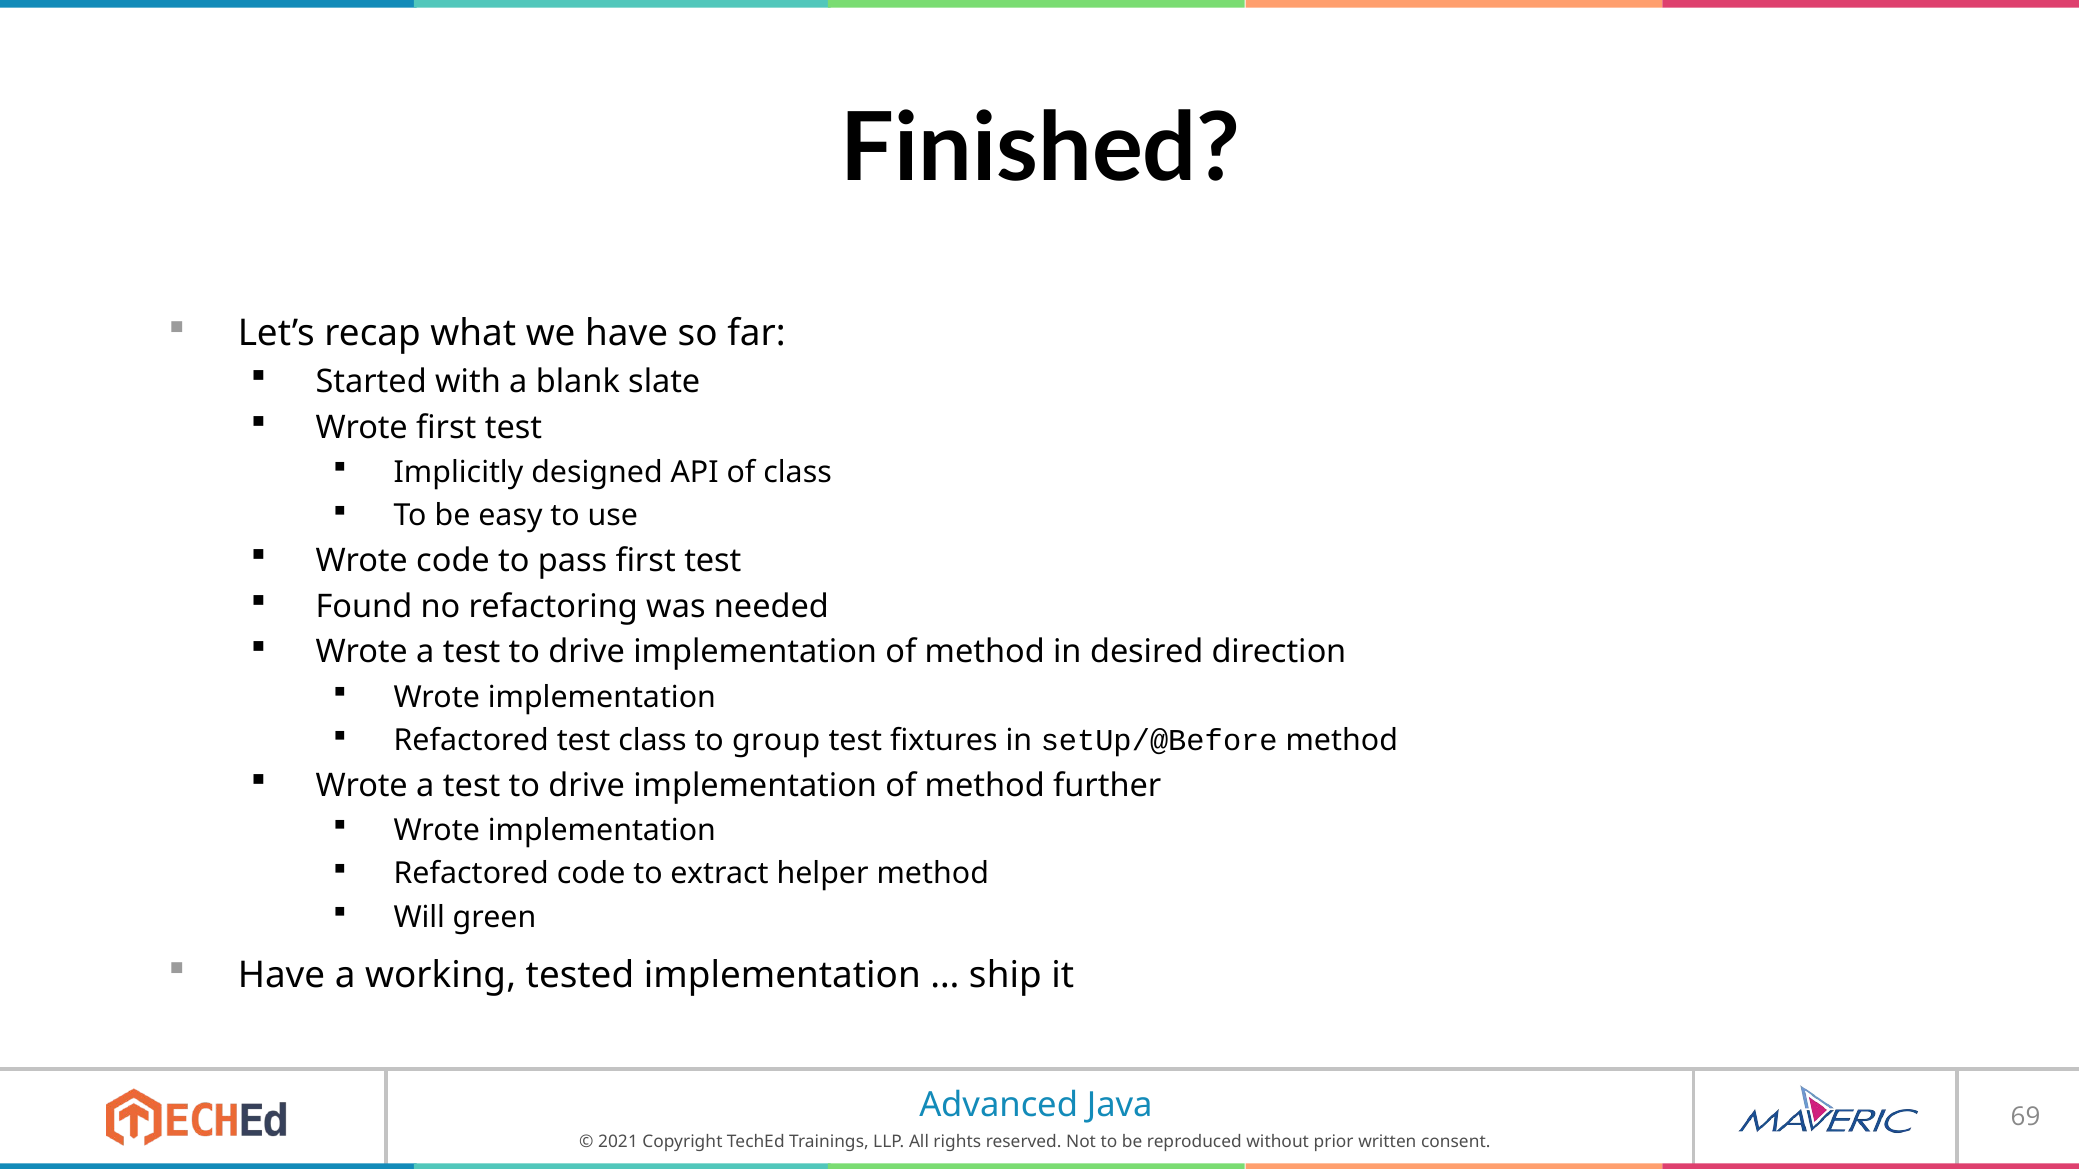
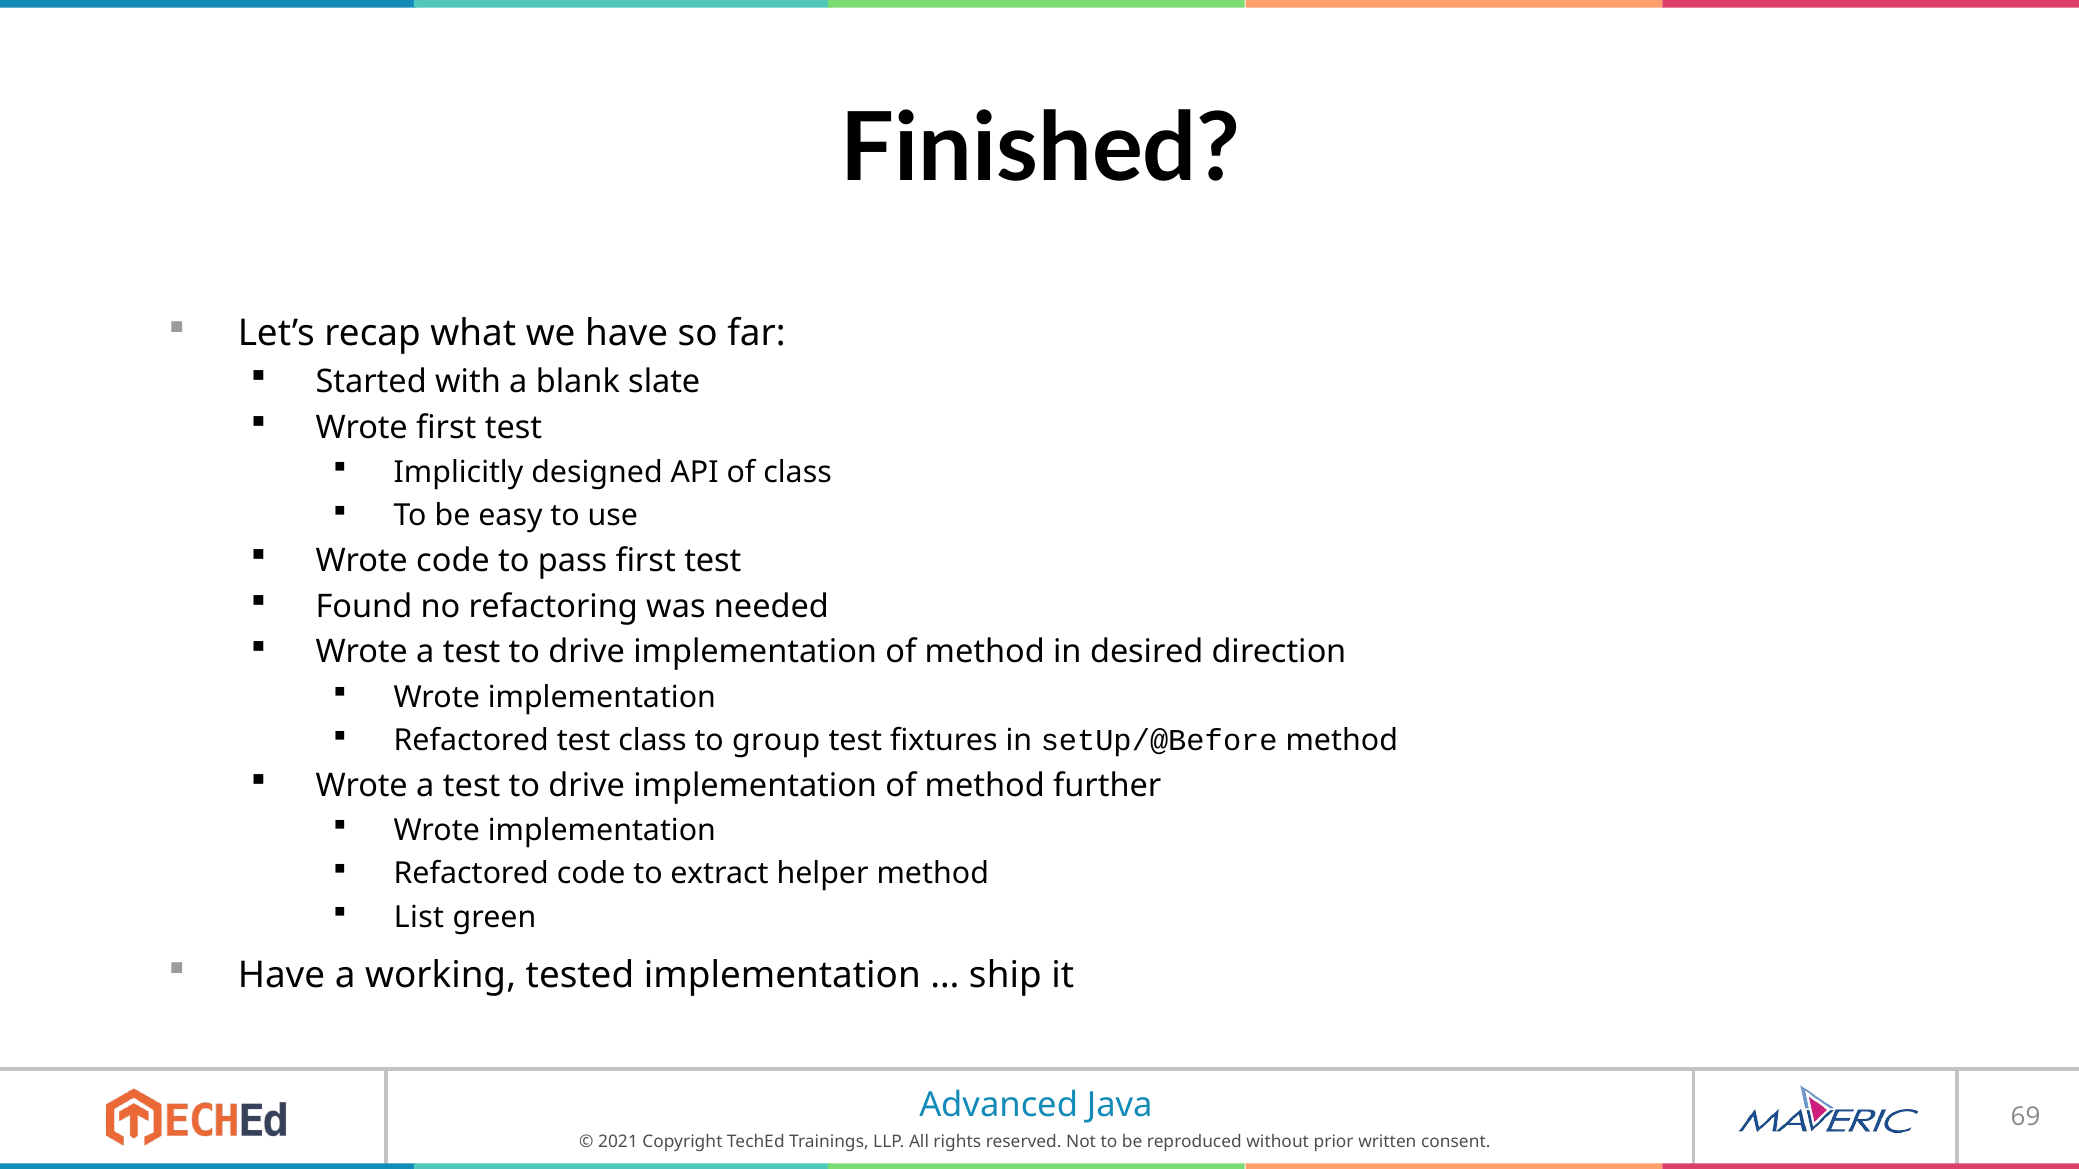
Will: Will -> List
